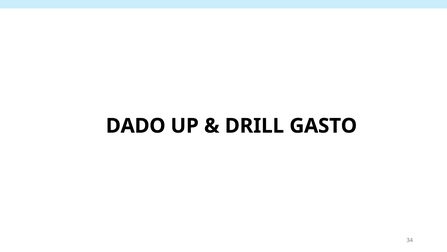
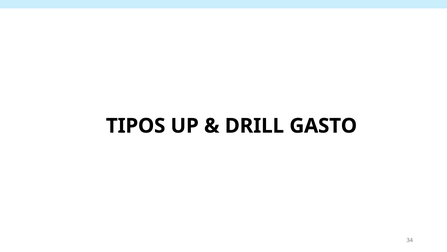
DADO: DADO -> TIPOS
